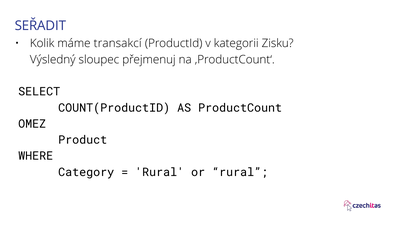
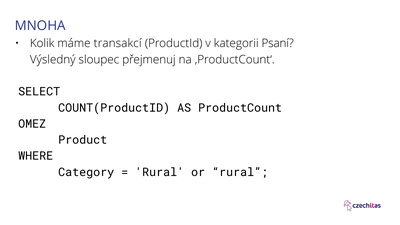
SEŘADIT: SEŘADIT -> MNOHA
Zisku: Zisku -> Psaní
